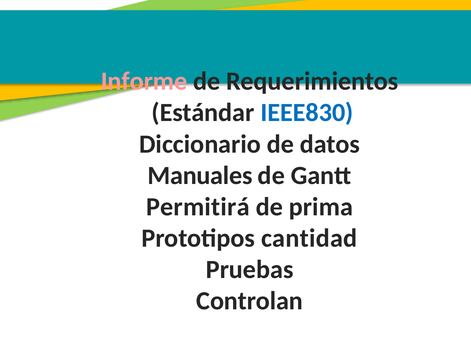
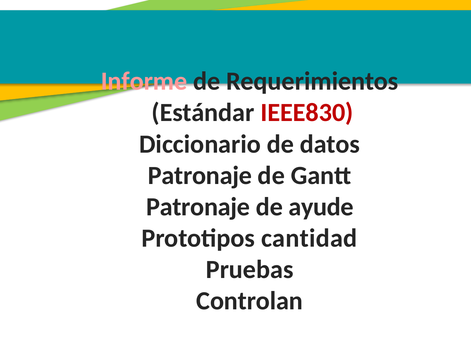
IEEE830 colour: blue -> red
Manuales at (200, 176): Manuales -> Patronaje
Permitirá at (198, 207): Permitirá -> Patronaje
prima: prima -> ayude
